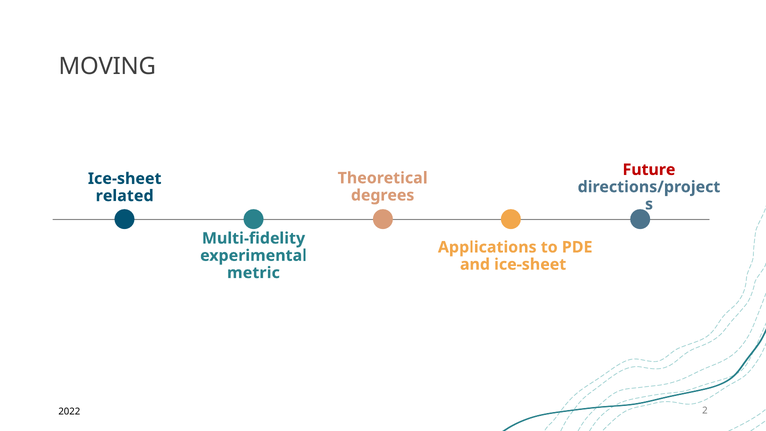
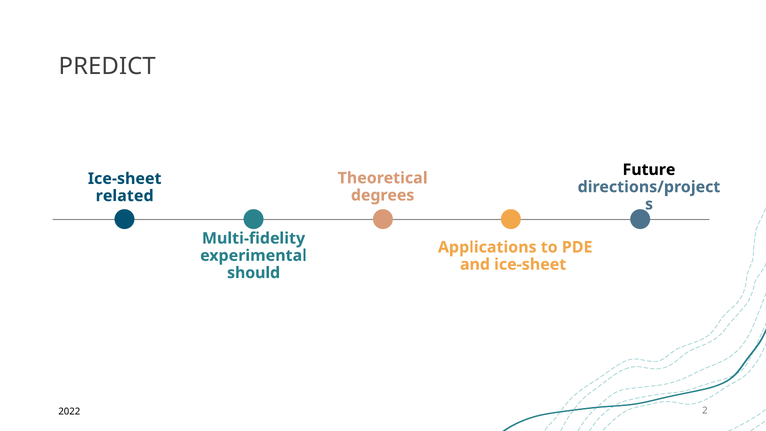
MOVING: MOVING -> PREDICT
Future colour: red -> black
metric: metric -> should
